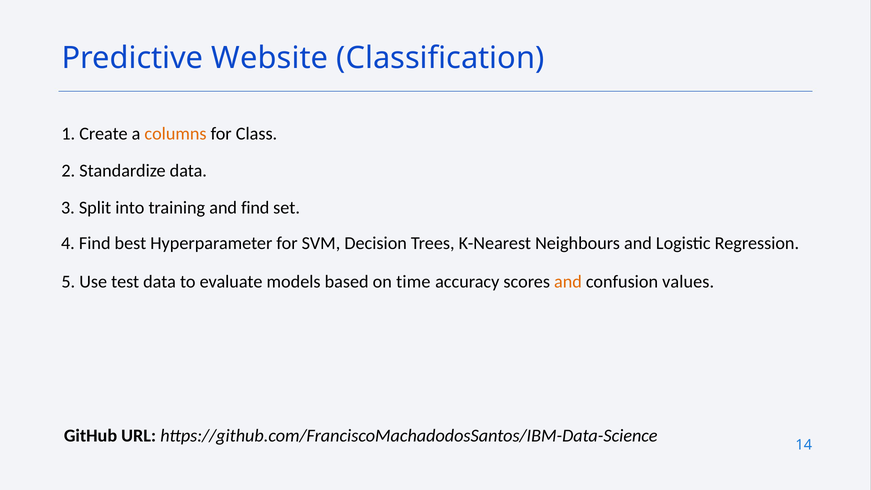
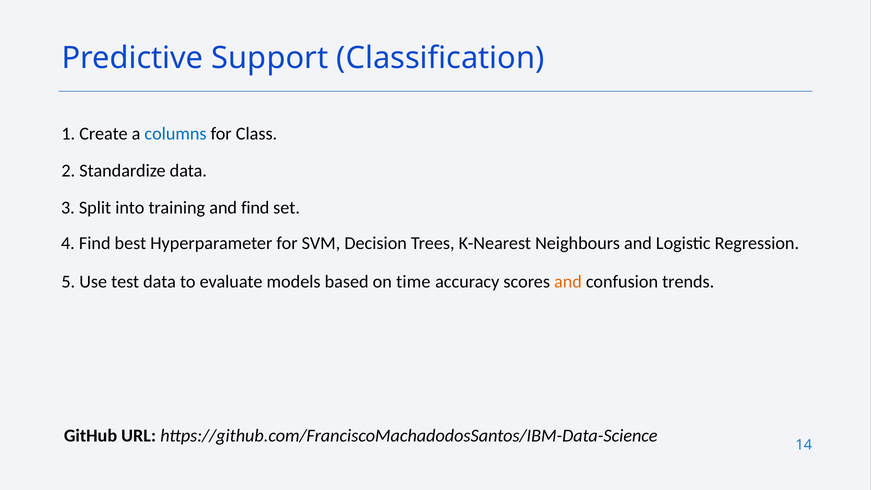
Website: Website -> Support
columns colour: orange -> blue
values: values -> trends
